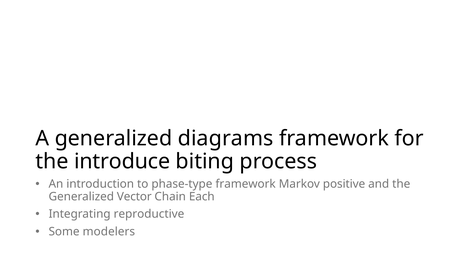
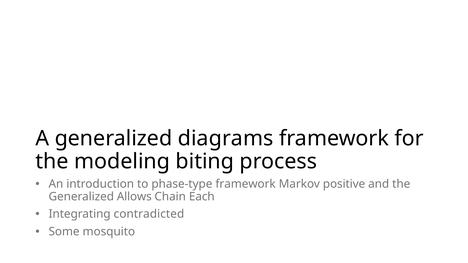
introduce: introduce -> modeling
Vector: Vector -> Allows
reproductive: reproductive -> contradicted
modelers: modelers -> mosquito
